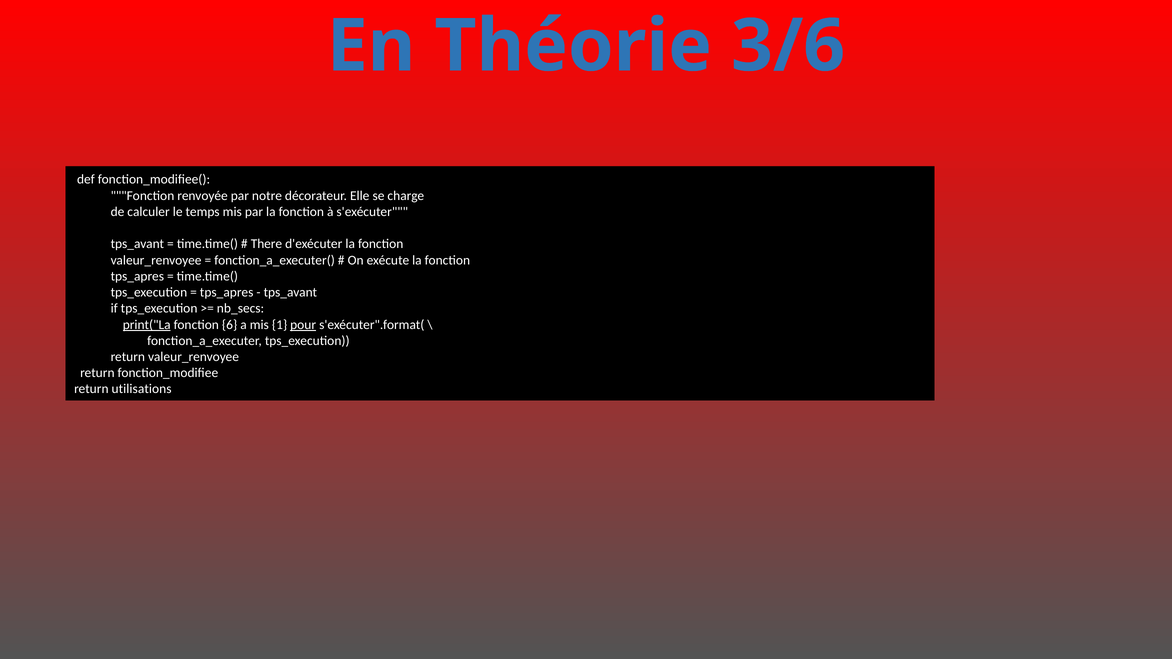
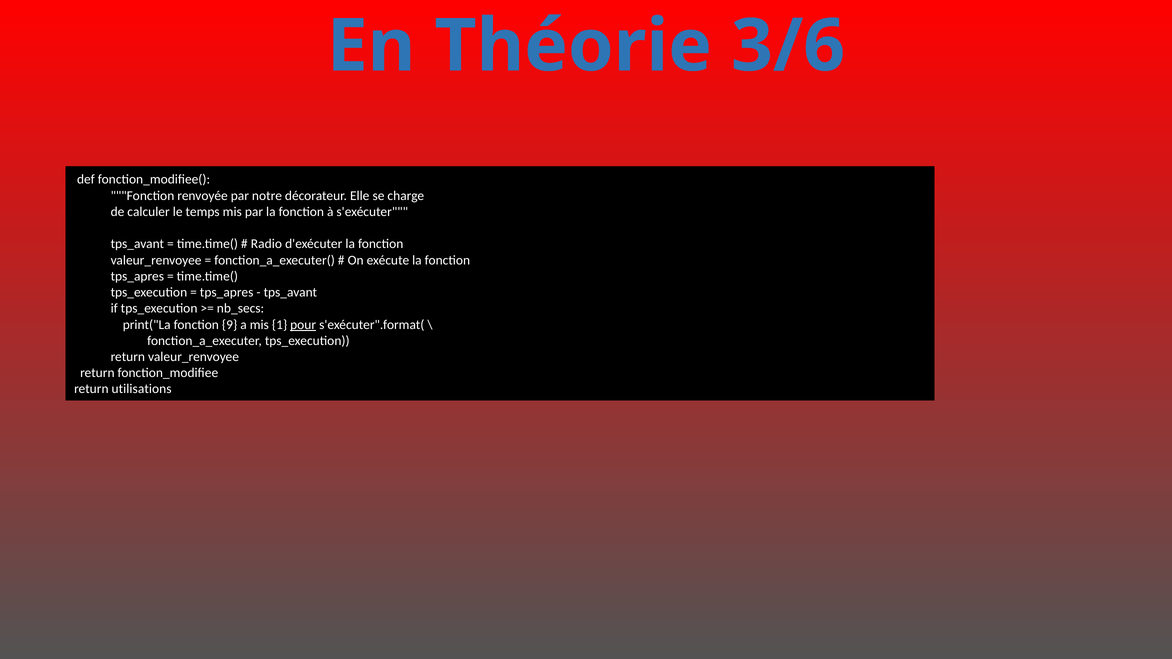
There: There -> Radio
print("La underline: present -> none
6: 6 -> 9
